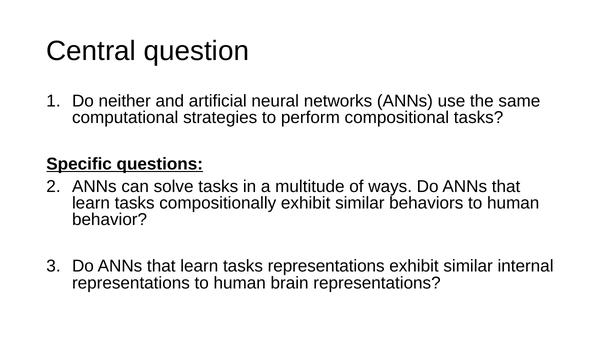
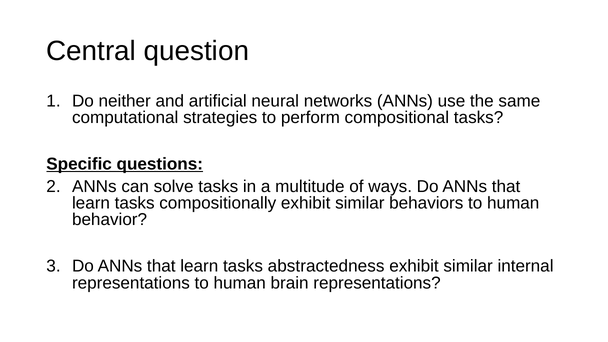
tasks representations: representations -> abstractedness
